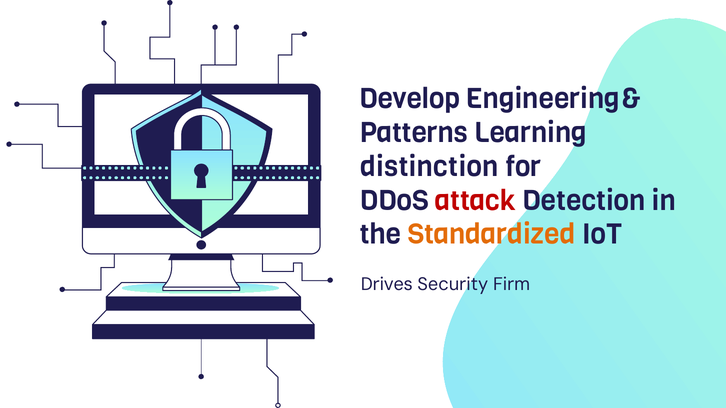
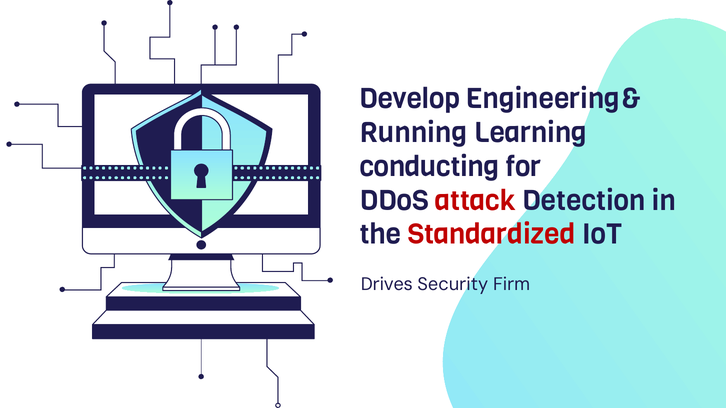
Patterns: Patterns -> Running
distinction: distinction -> conducting
Standardized colour: orange -> red
